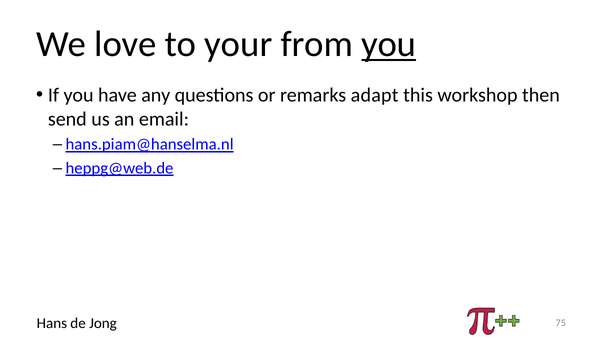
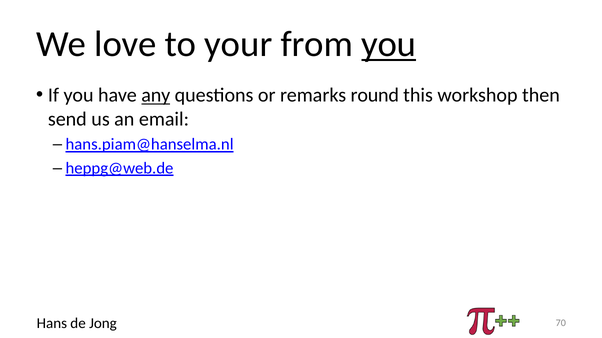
any underline: none -> present
adapt: adapt -> round
75: 75 -> 70
